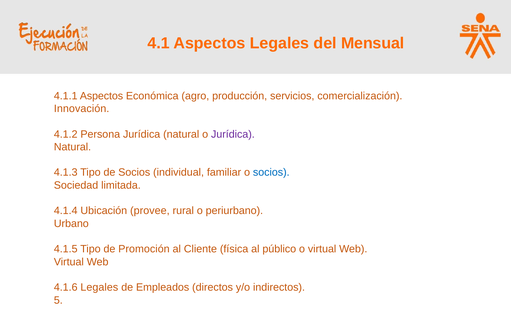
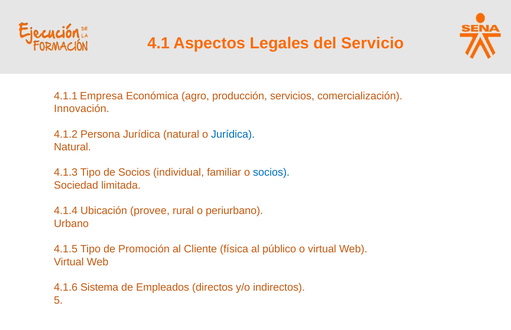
Mensual: Mensual -> Servicio
4.1.1 Aspectos: Aspectos -> Empresa
Jurídica at (233, 134) colour: purple -> blue
4.1.6 Legales: Legales -> Sistema
